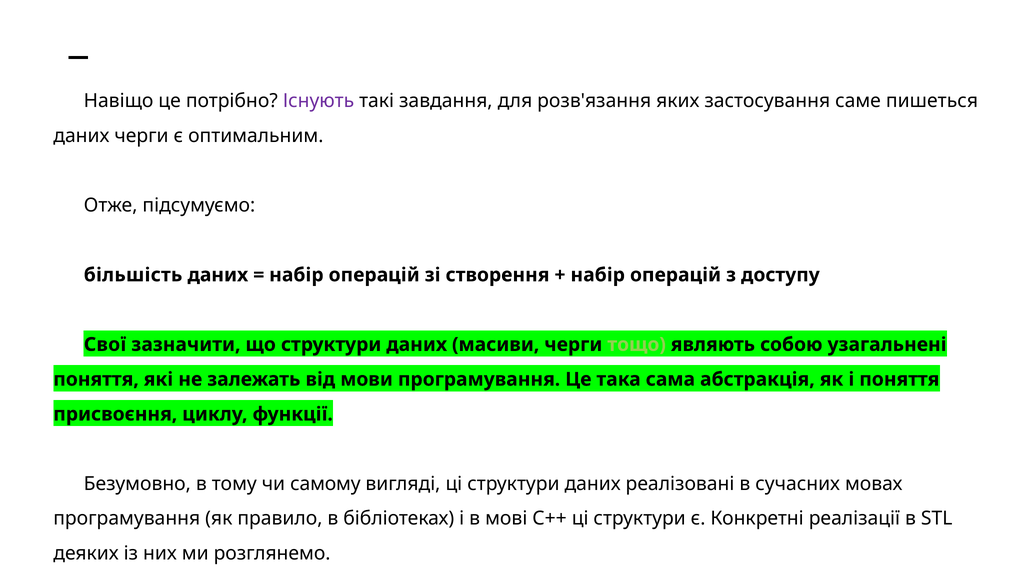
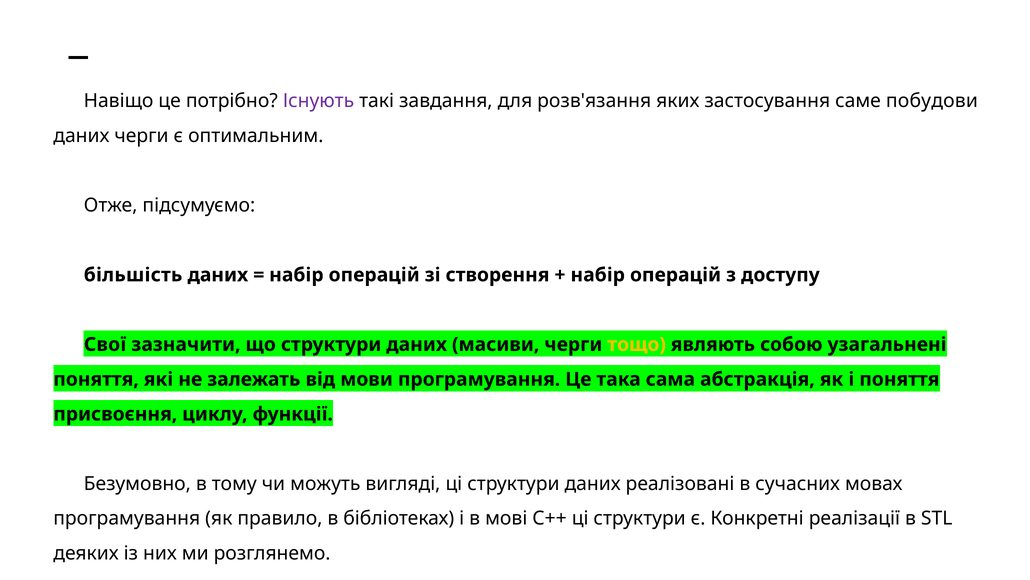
пишеться: пишеться -> побудови
тощо colour: light green -> yellow
самому: самому -> можуть
